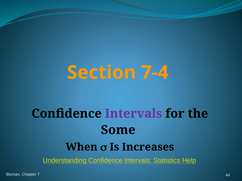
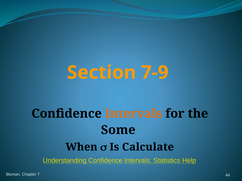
7-4: 7-4 -> 7-9
Intervals at (133, 114) colour: purple -> orange
Increases: Increases -> Calculate
